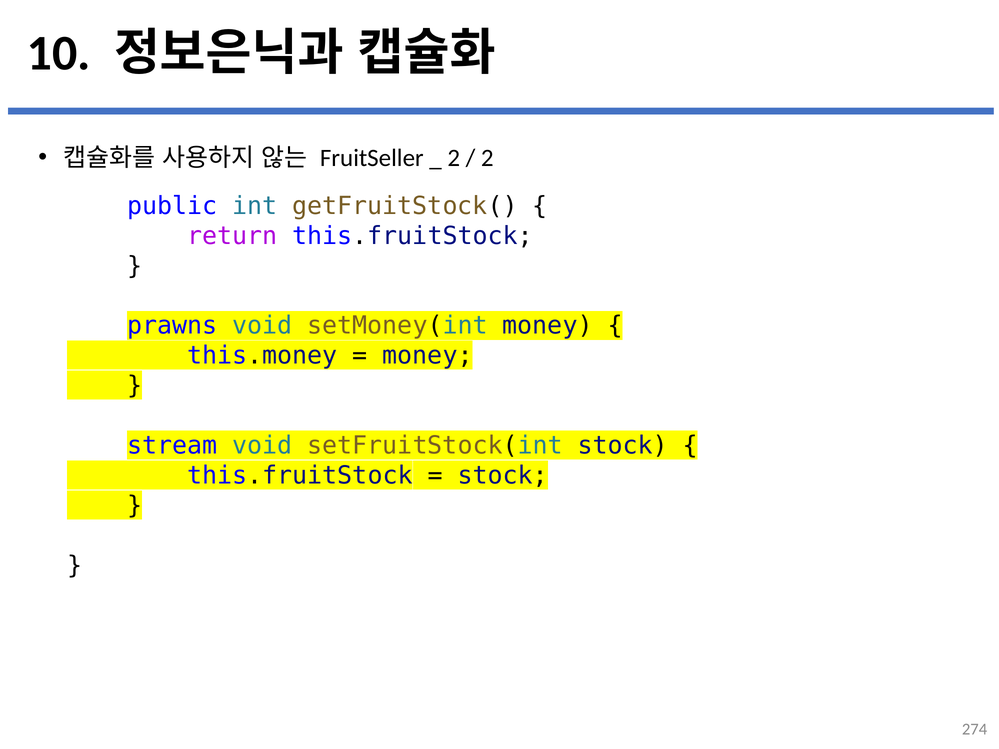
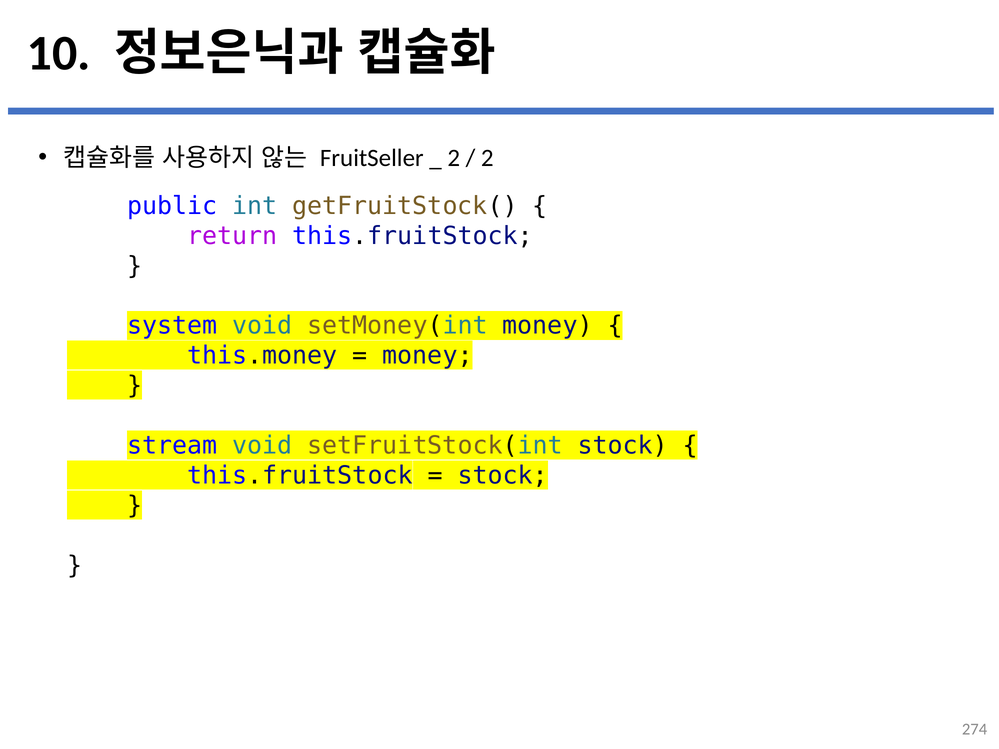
prawns: prawns -> system
